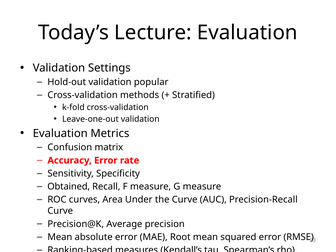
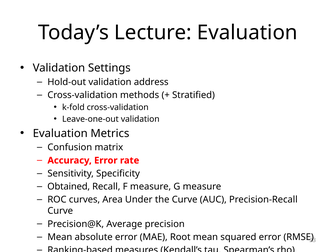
popular: popular -> address
